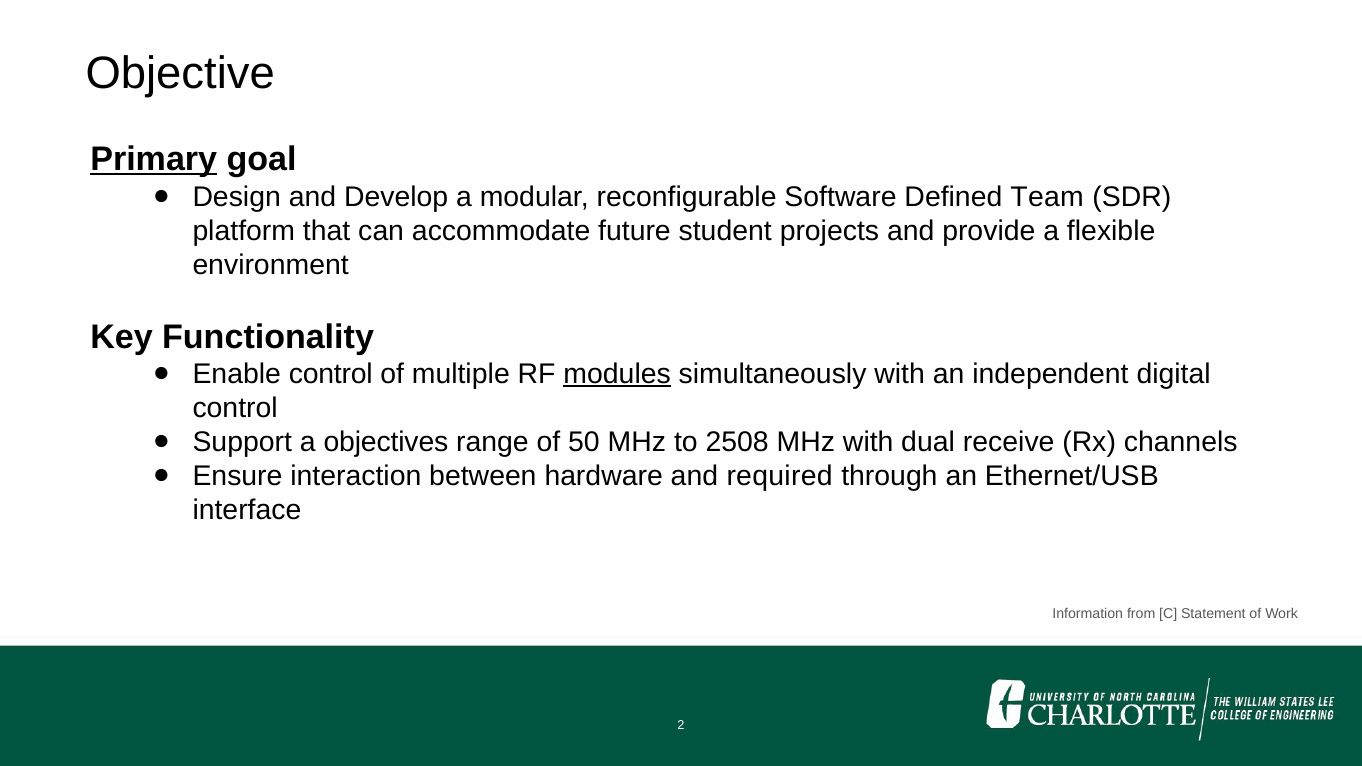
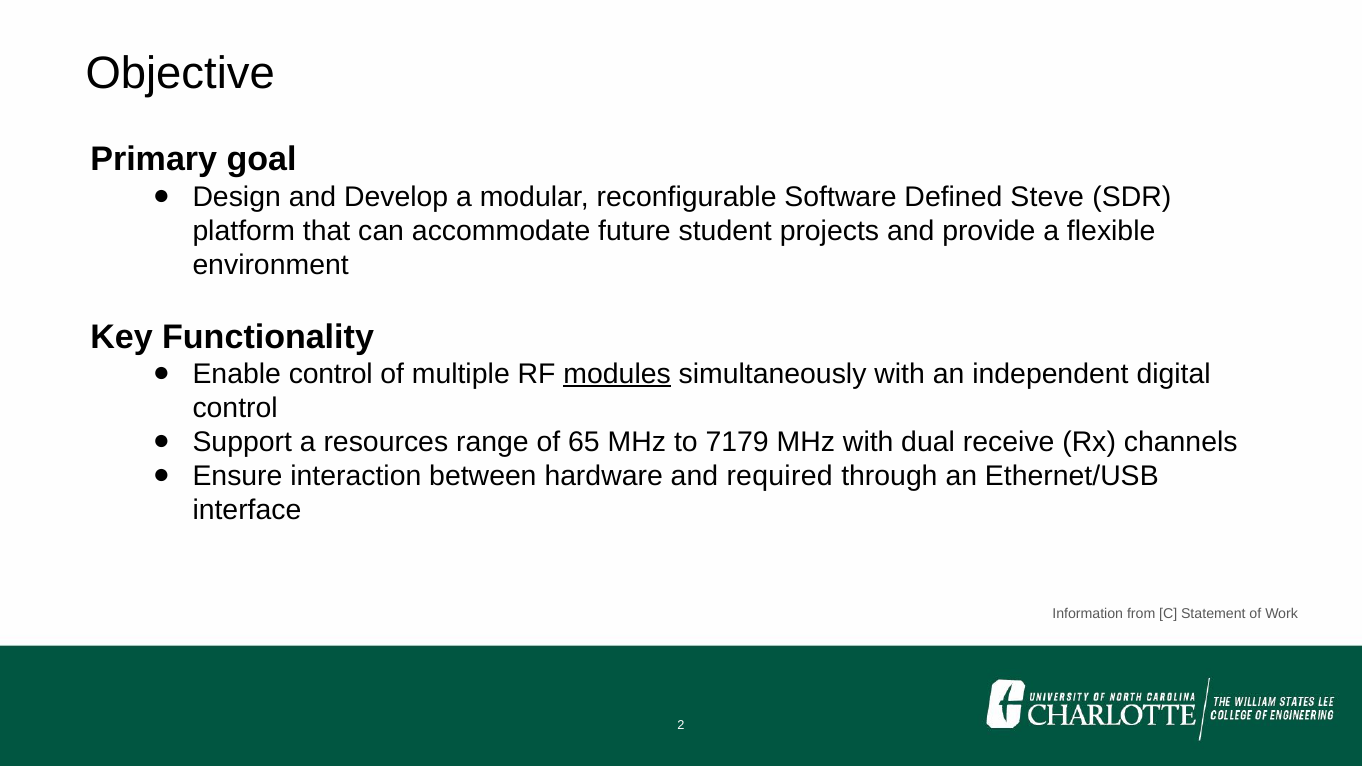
Primary underline: present -> none
Team: Team -> Steve
objectives: objectives -> resources
50: 50 -> 65
2508: 2508 -> 7179
